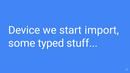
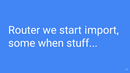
Device: Device -> Router
typed: typed -> when
